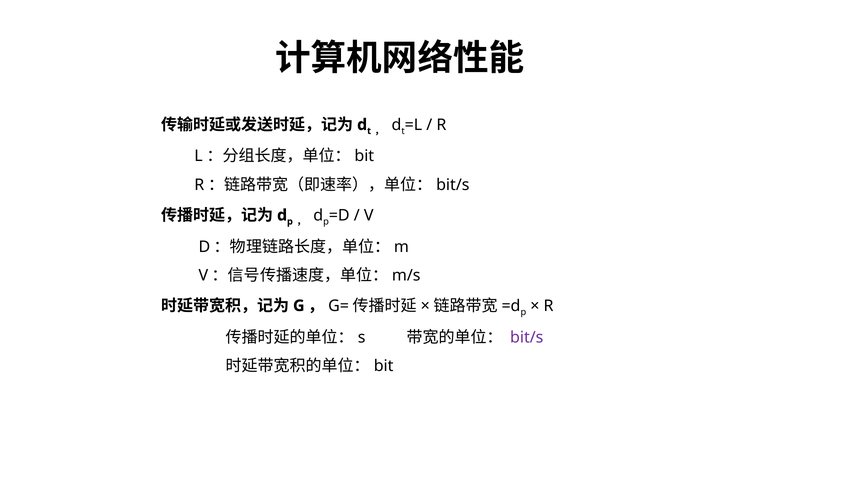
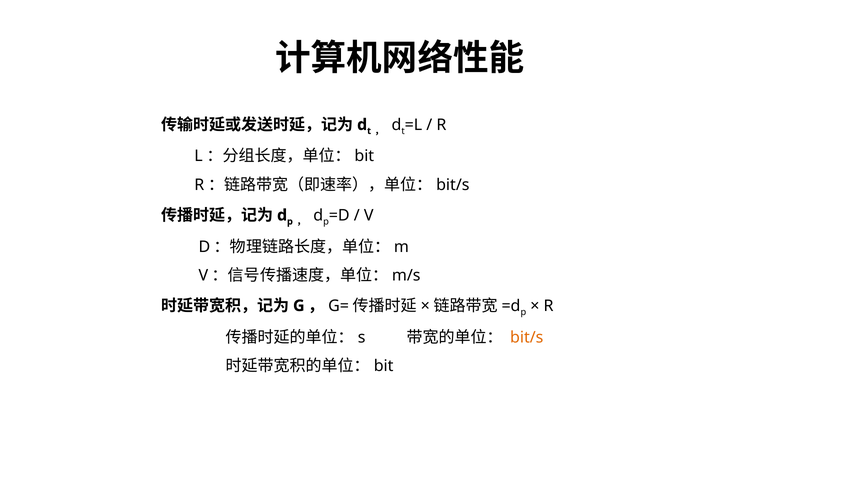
bit/s colour: purple -> orange
